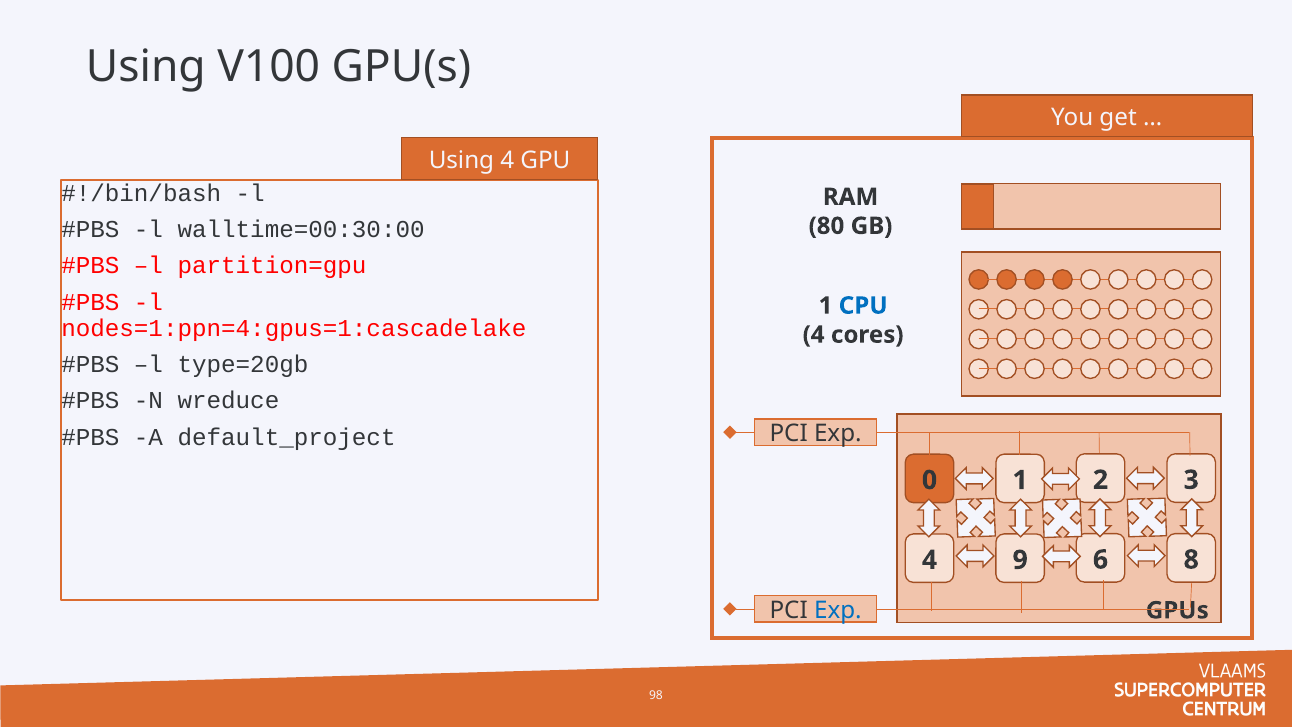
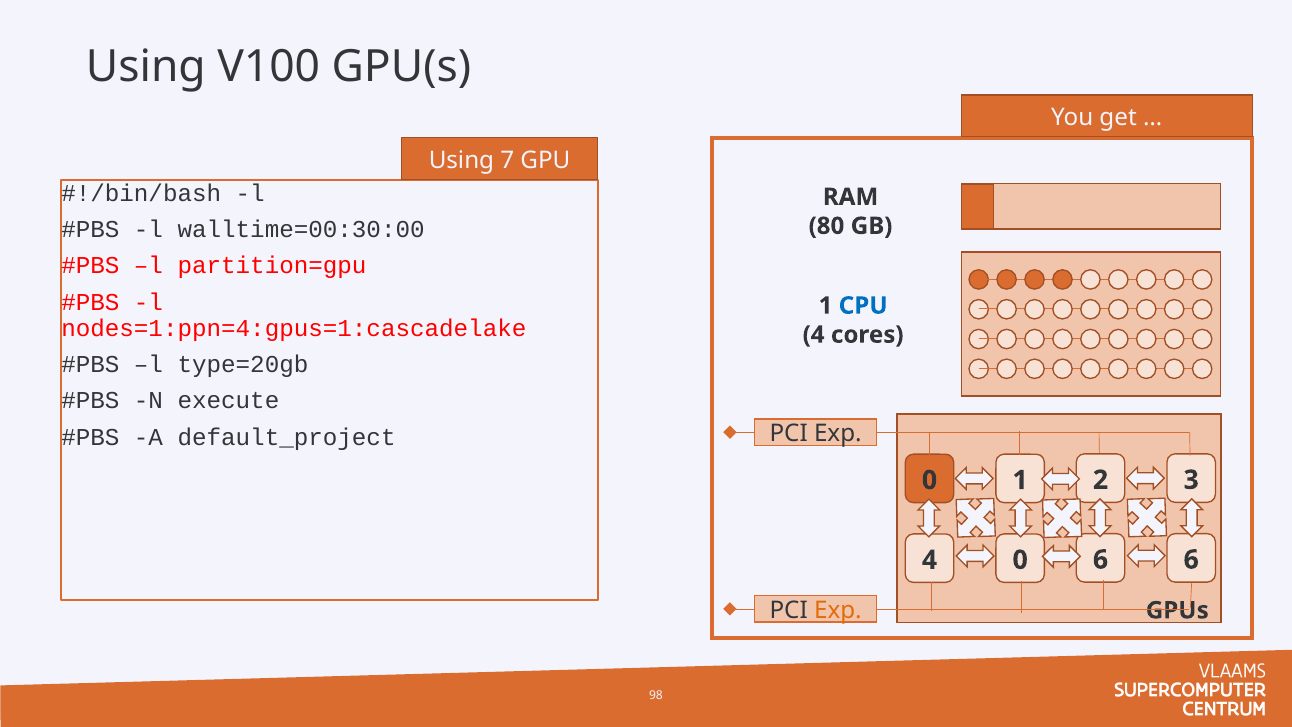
Using 4: 4 -> 7
wreduce: wreduce -> execute
6 8: 8 -> 6
4 9: 9 -> 0
Exp at (838, 610) colour: blue -> orange
